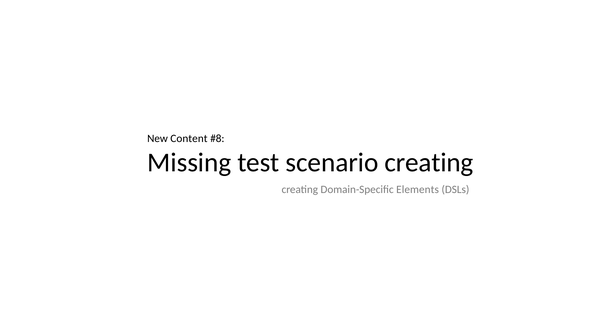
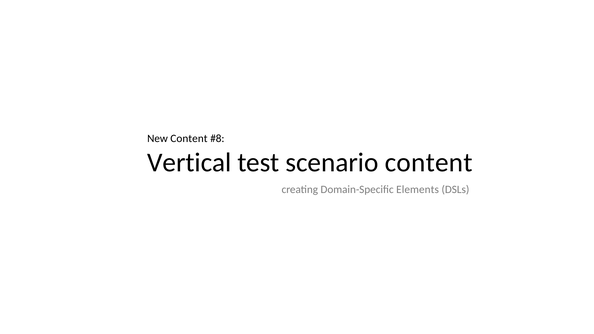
Missing: Missing -> Vertical
scenario creating: creating -> content
